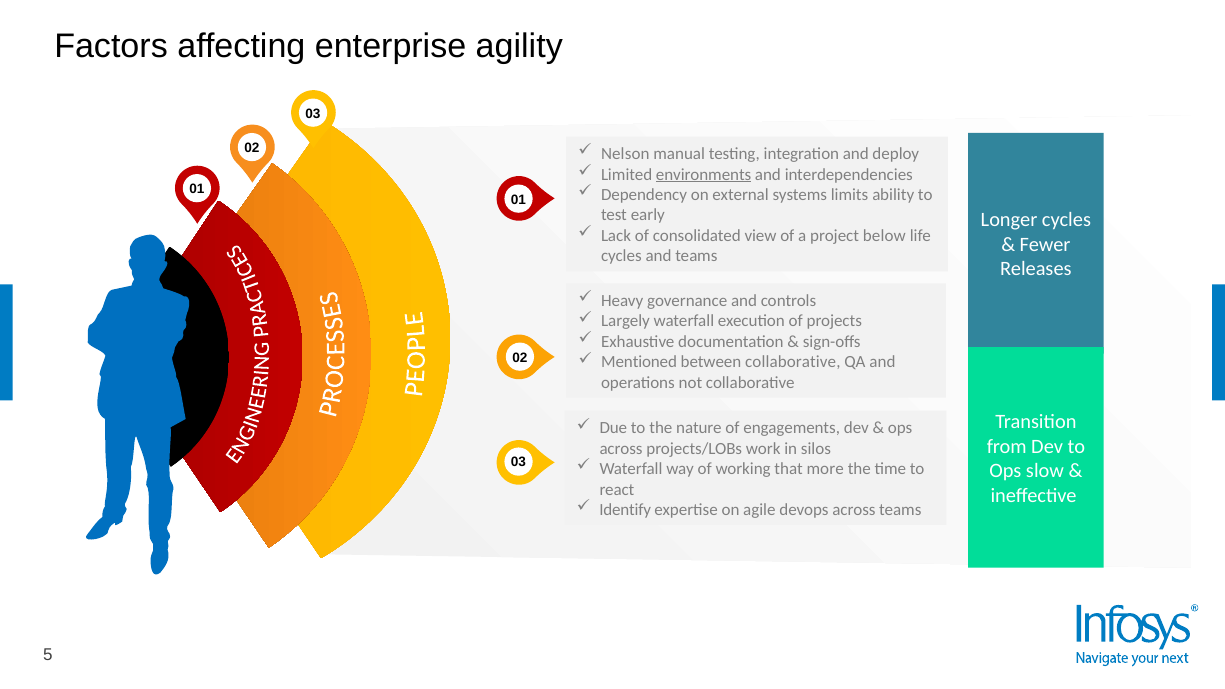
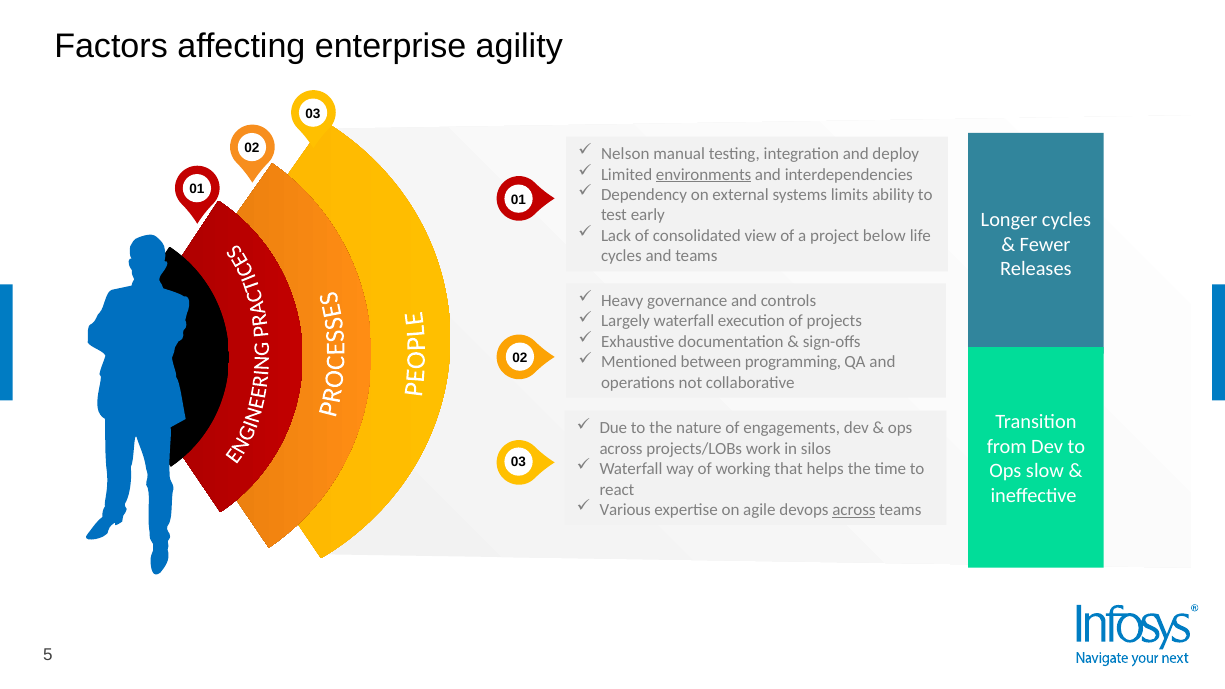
between collaborative: collaborative -> programming
more: more -> helps
Identify: Identify -> Various
across at (854, 510) underline: none -> present
